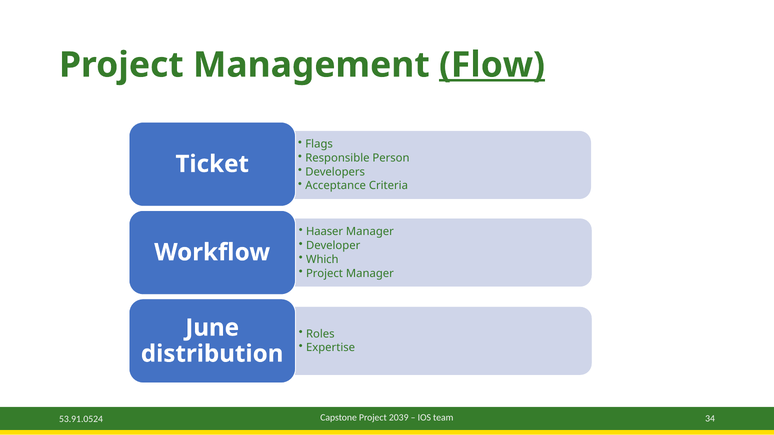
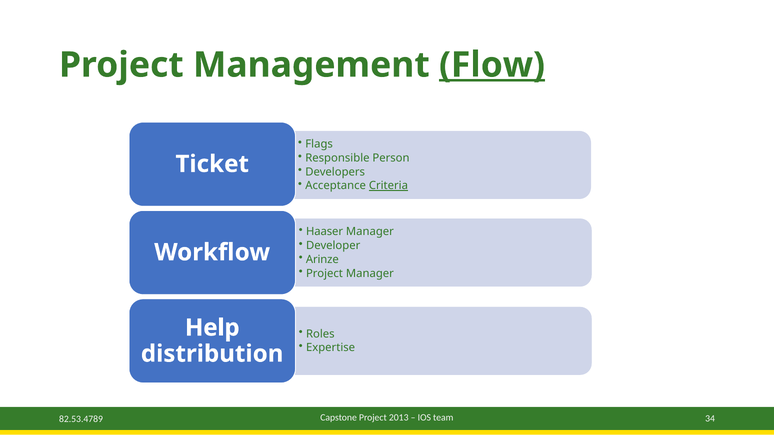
Criteria underline: none -> present
Which: Which -> Arinze
June: June -> Help
2039: 2039 -> 2013
53.91.0524: 53.91.0524 -> 82.53.4789
